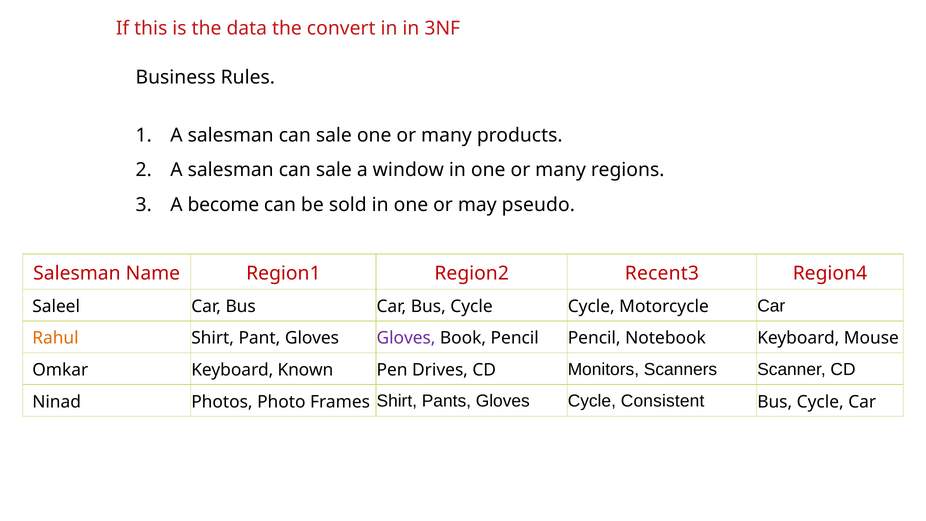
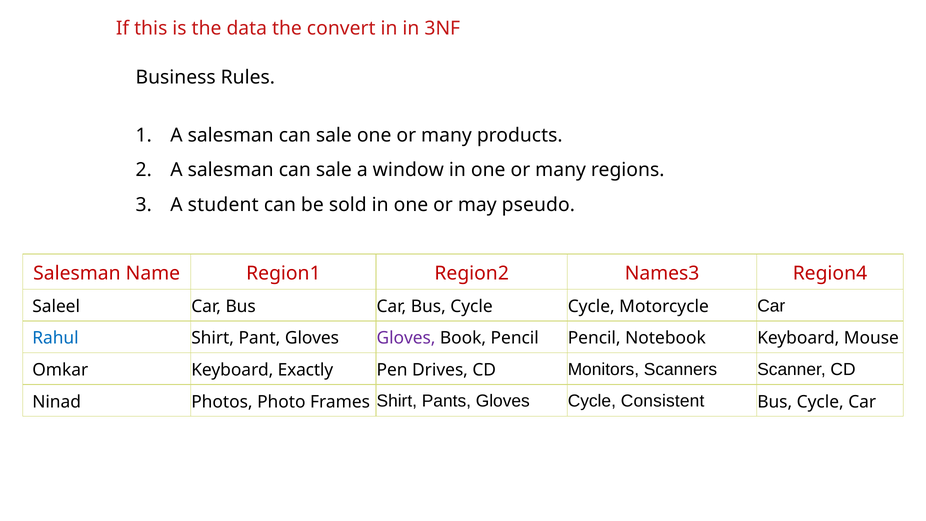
become: become -> student
Recent3: Recent3 -> Names3
Rahul colour: orange -> blue
Known: Known -> Exactly
